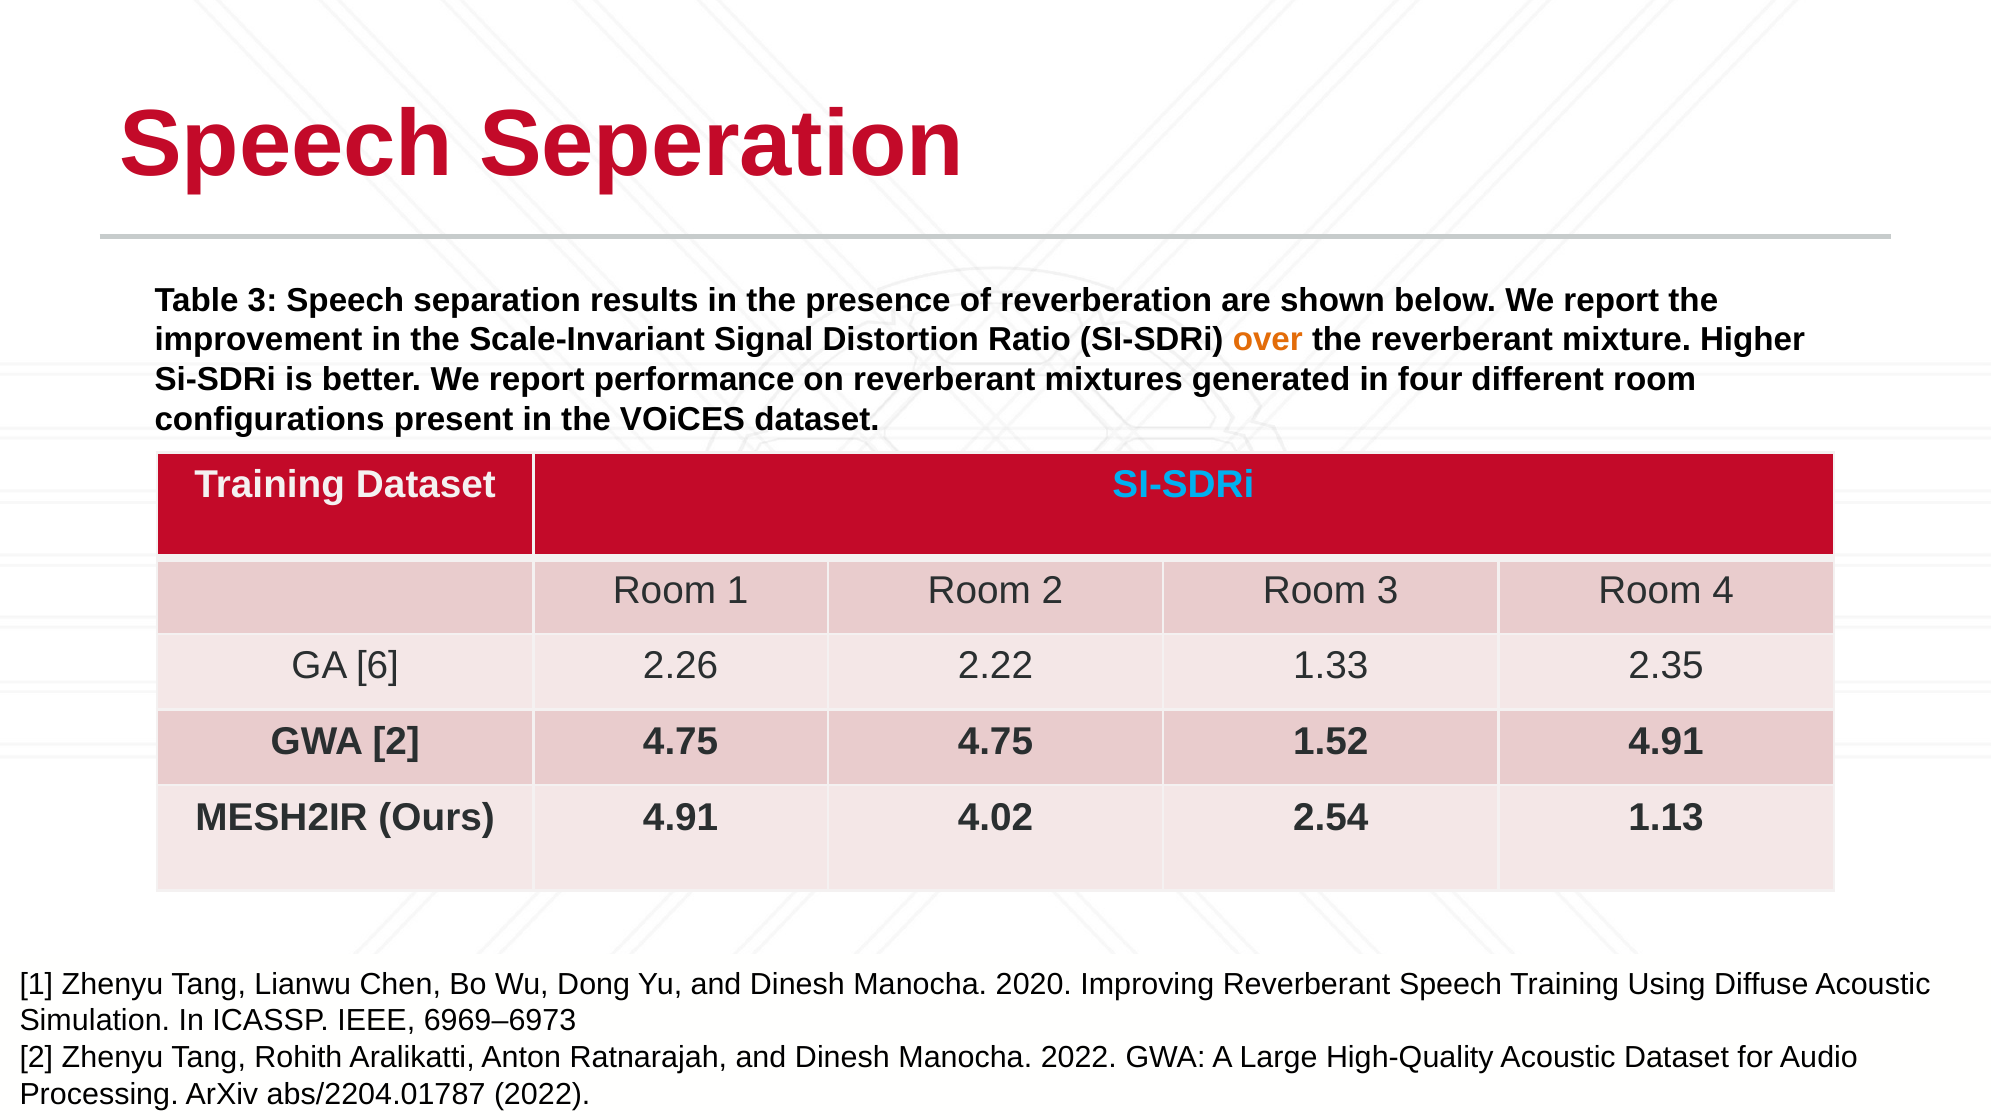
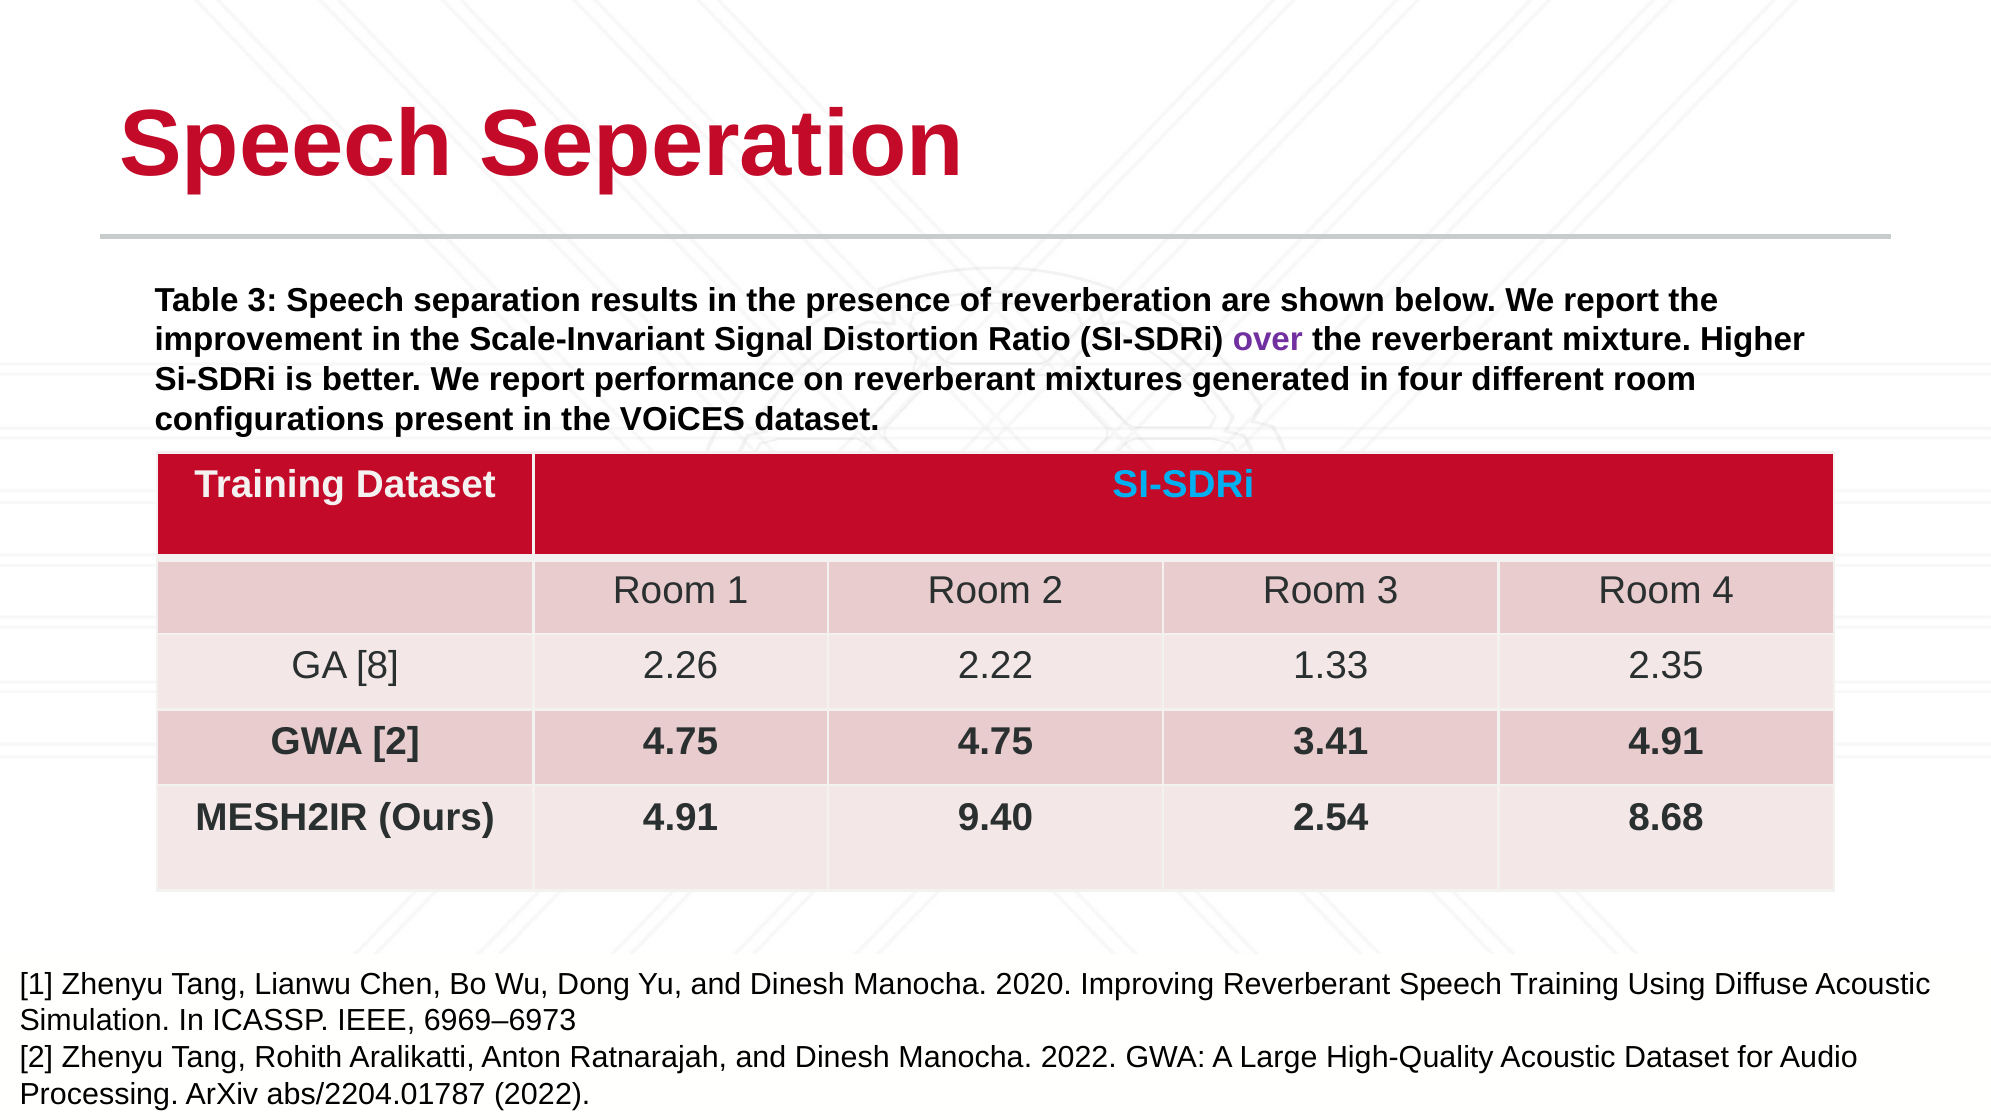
over colour: orange -> purple
6: 6 -> 8
1.52: 1.52 -> 3.41
4.02: 4.02 -> 9.40
1.13: 1.13 -> 8.68
